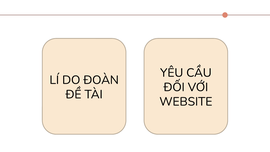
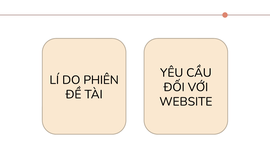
ĐOÀN: ĐOÀN -> PHIÊN
